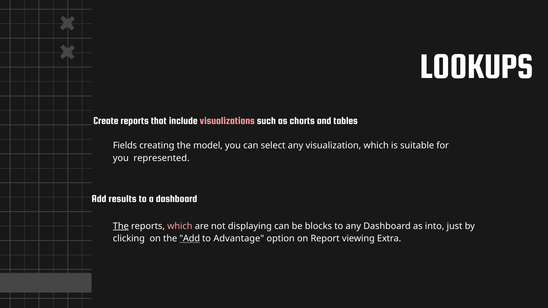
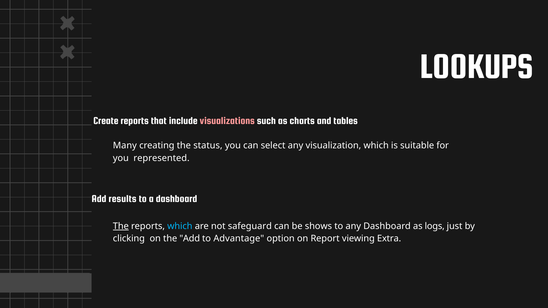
Fields: Fields -> Many
model: model -> status
which at (180, 226) colour: pink -> light blue
displaying: displaying -> safeguard
blocks: blocks -> shows
into: into -> logs
Add at (190, 239) underline: present -> none
